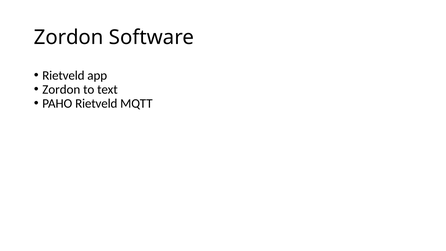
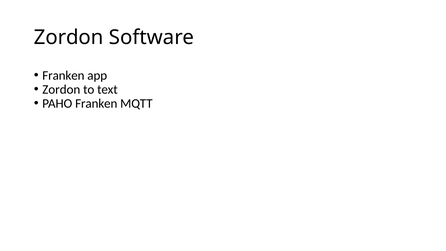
Rietveld at (63, 75): Rietveld -> Franken
PAHO Rietveld: Rietveld -> Franken
